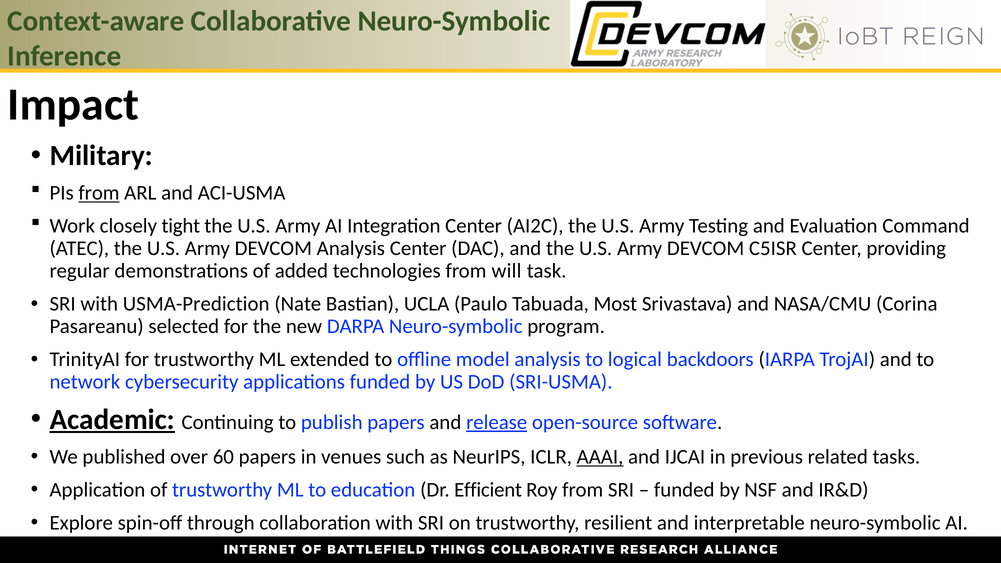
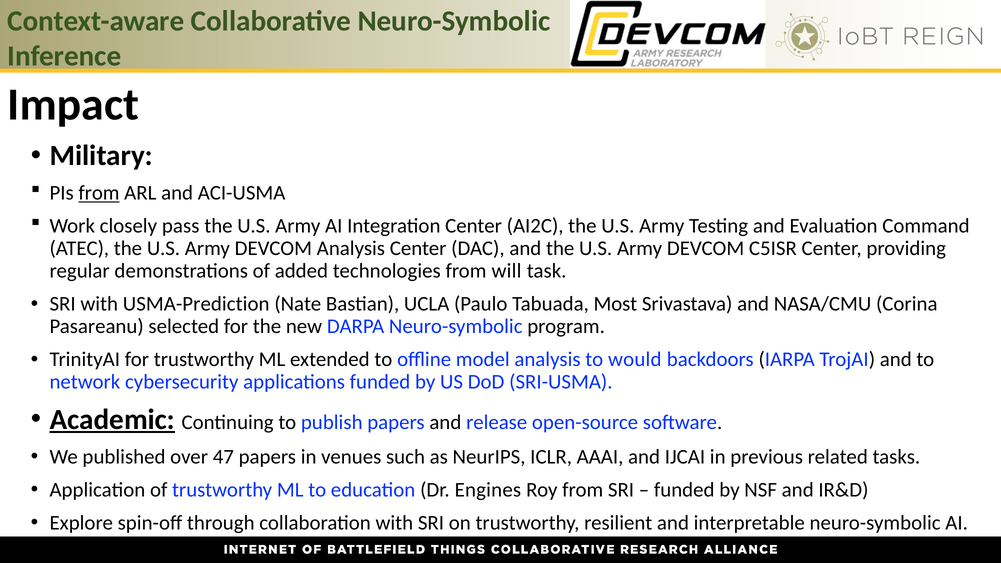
tight: tight -> pass
logical: logical -> would
release underline: present -> none
60: 60 -> 47
AAAI underline: present -> none
Efficient: Efficient -> Engines
